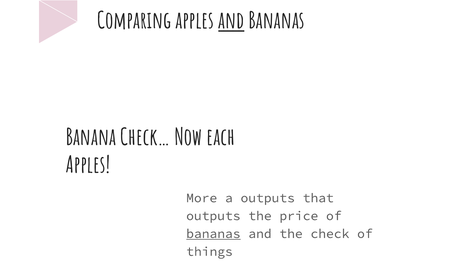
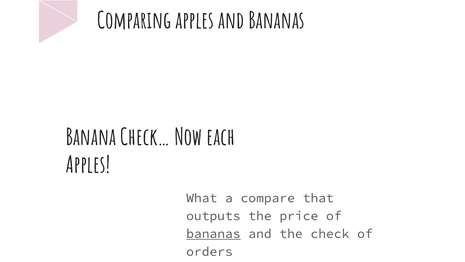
and at (231, 21) underline: present -> none
More: More -> What
a outputs: outputs -> compare
things: things -> orders
